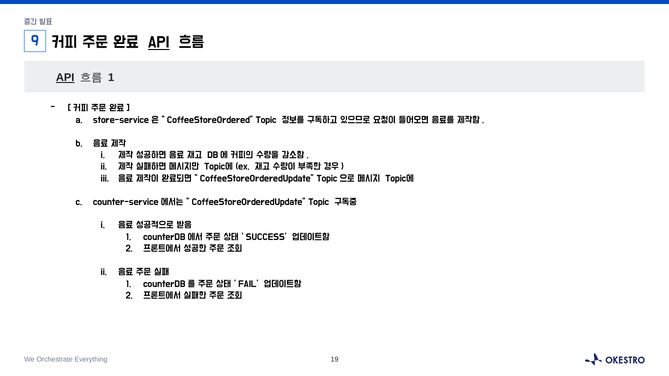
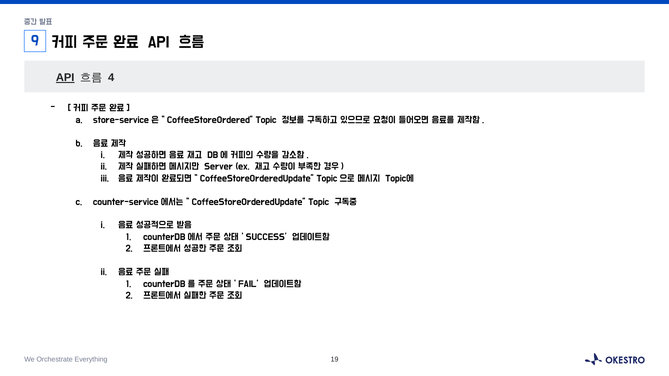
API at (159, 42) underline: present -> none
1 at (111, 78): 1 -> 4
Topic에 at (219, 167): Topic에 -> Server
